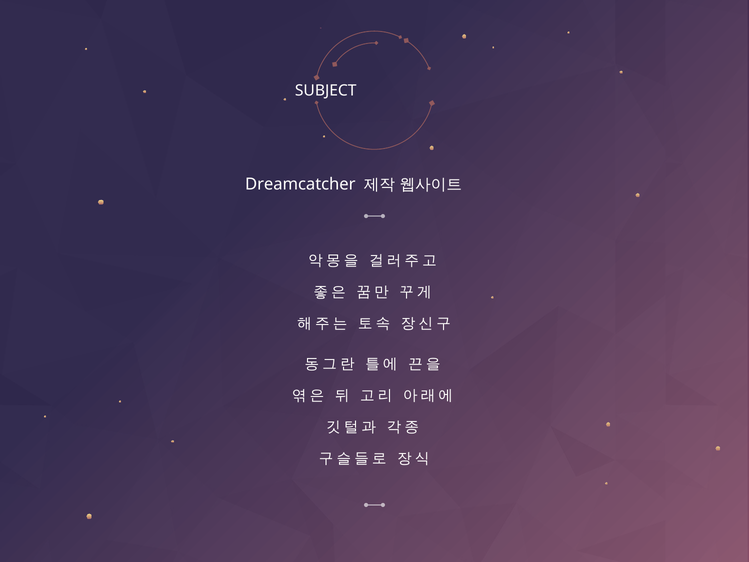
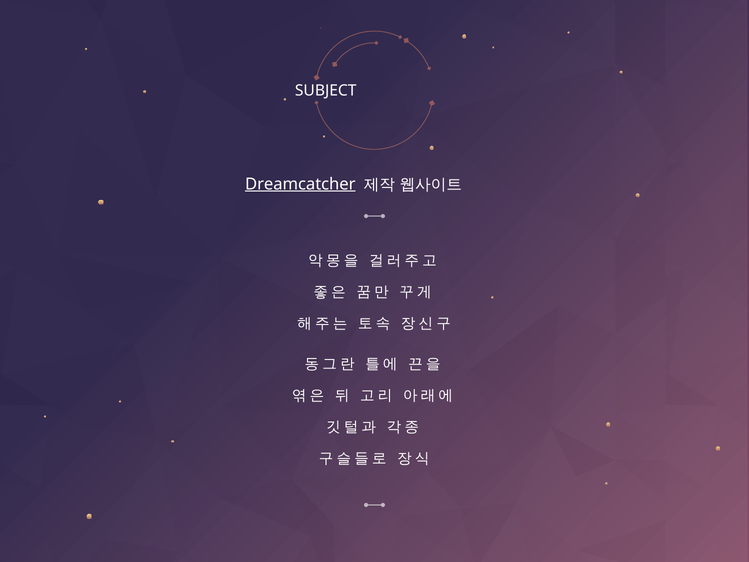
Dreamcatcher underline: none -> present
